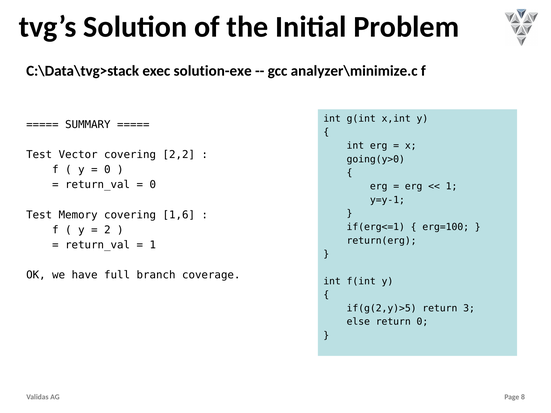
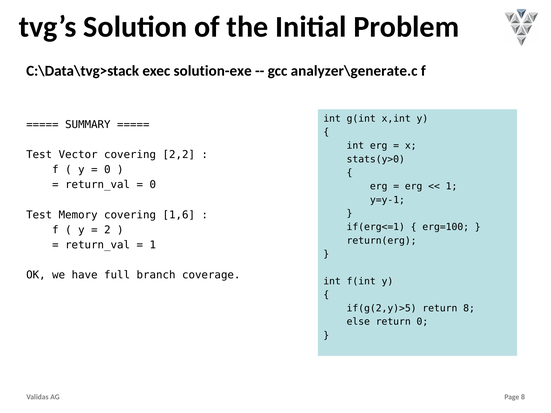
analyzer\minimize.c: analyzer\minimize.c -> analyzer\generate.c
going(y>0: going(y>0 -> stats(y>0
return 3: 3 -> 8
